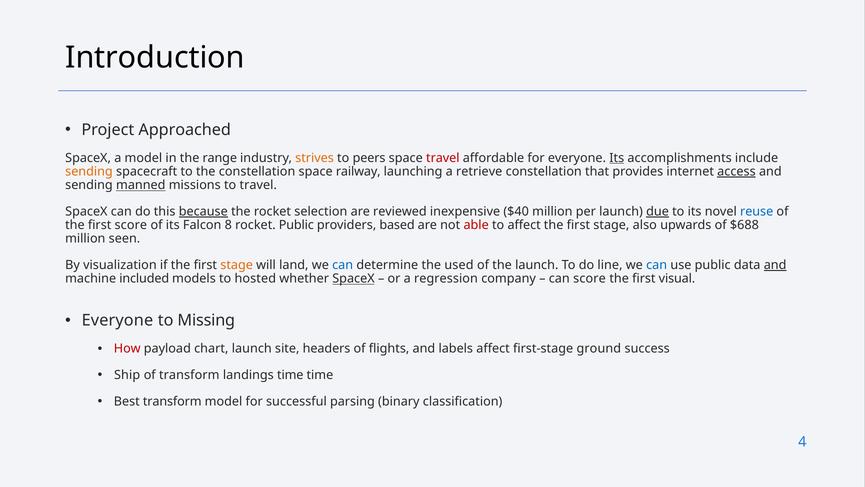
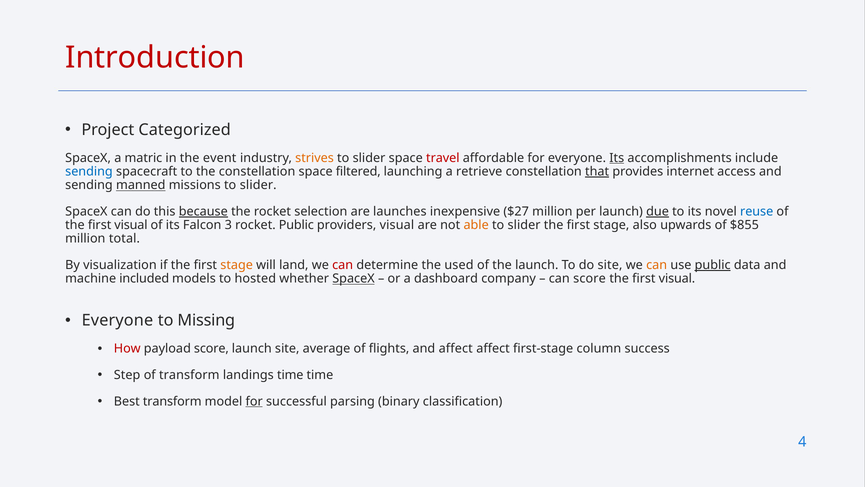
Introduction colour: black -> red
Approached: Approached -> Categorized
a model: model -> matric
range: range -> event
peers at (369, 158): peers -> slider
sending at (89, 171) colour: orange -> blue
railway: railway -> filtered
that underline: none -> present
access underline: present -> none
missions to travel: travel -> slider
reviewed: reviewed -> launches
$40: $40 -> $27
score at (131, 225): score -> visual
8: 8 -> 3
providers based: based -> visual
able colour: red -> orange
affect at (524, 225): affect -> slider
$688: $688 -> $855
seen: seen -> total
can at (343, 265) colour: blue -> red
do line: line -> site
can at (657, 265) colour: blue -> orange
public at (713, 265) underline: none -> present
and at (775, 265) underline: present -> none
regression: regression -> dashboard
payload chart: chart -> score
headers: headers -> average
and labels: labels -> affect
ground: ground -> column
Ship: Ship -> Step
for at (254, 401) underline: none -> present
